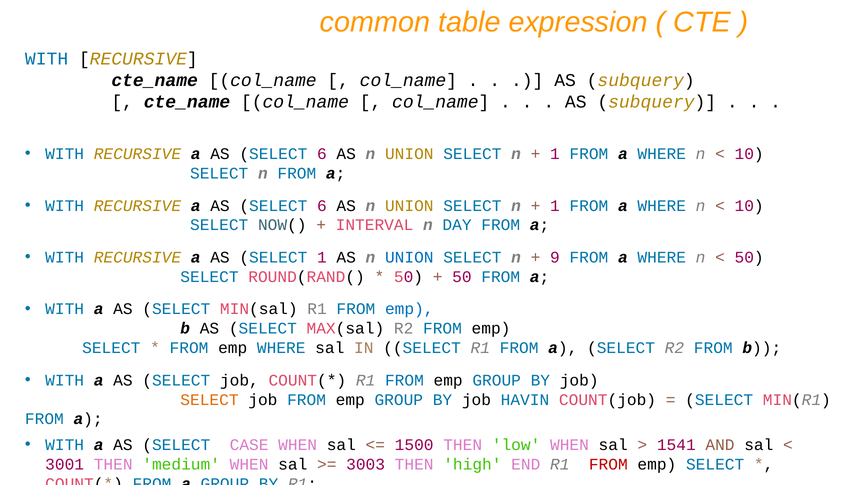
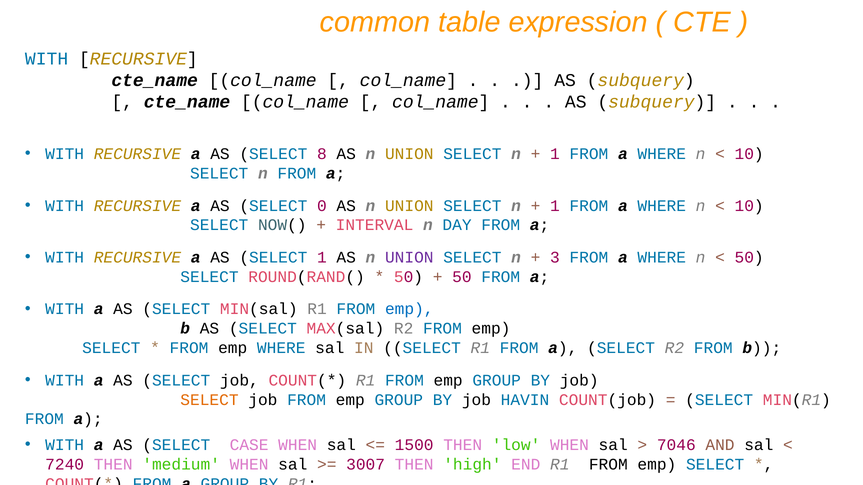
6 at (322, 154): 6 -> 8
6 at (322, 206): 6 -> 0
UNION at (409, 258) colour: blue -> purple
9: 9 -> 3
1541: 1541 -> 7046
3001: 3001 -> 7240
3003: 3003 -> 3007
FROM at (608, 465) colour: red -> black
